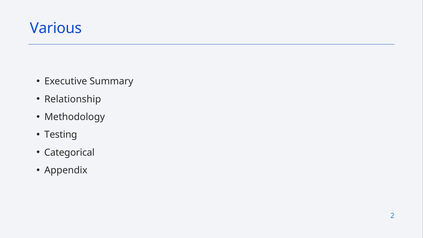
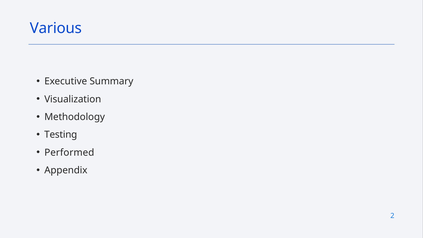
Relationship: Relationship -> Visualization
Categorical: Categorical -> Performed
